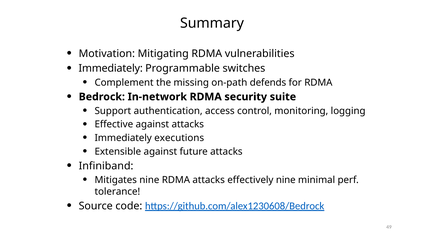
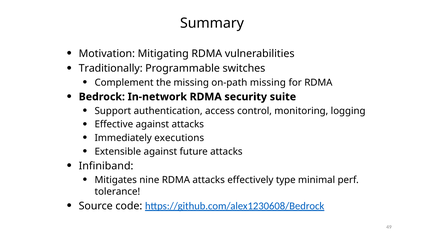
Immediately at (111, 69): Immediately -> Traditionally
on-path defends: defends -> missing
effectively nine: nine -> type
